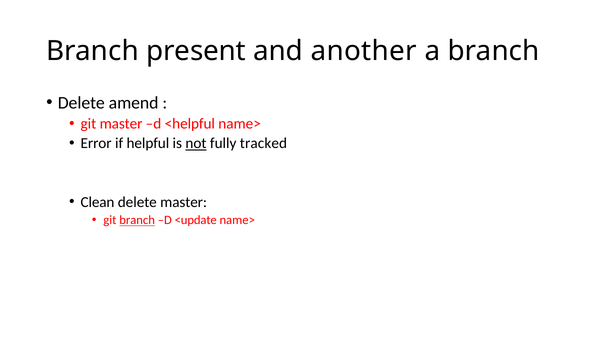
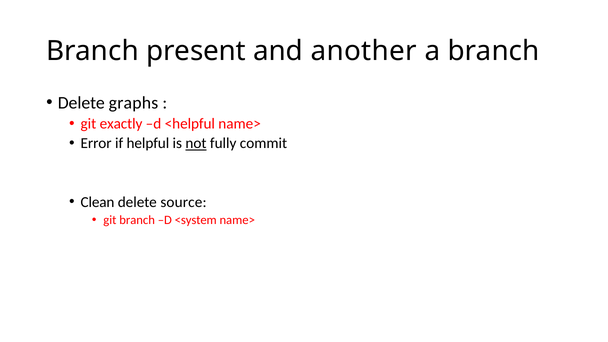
amend: amend -> graphs
git master: master -> exactly
tracked: tracked -> commit
delete master: master -> source
branch at (137, 220) underline: present -> none
<update: <update -> <system
